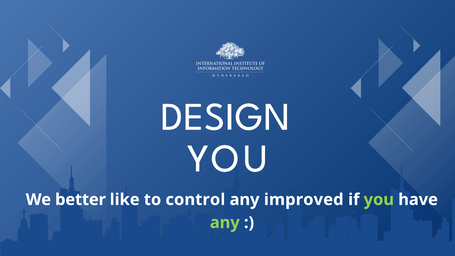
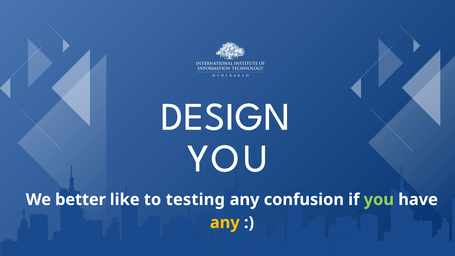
control: control -> testing
improved: improved -> confusion
any at (225, 223) colour: light green -> yellow
